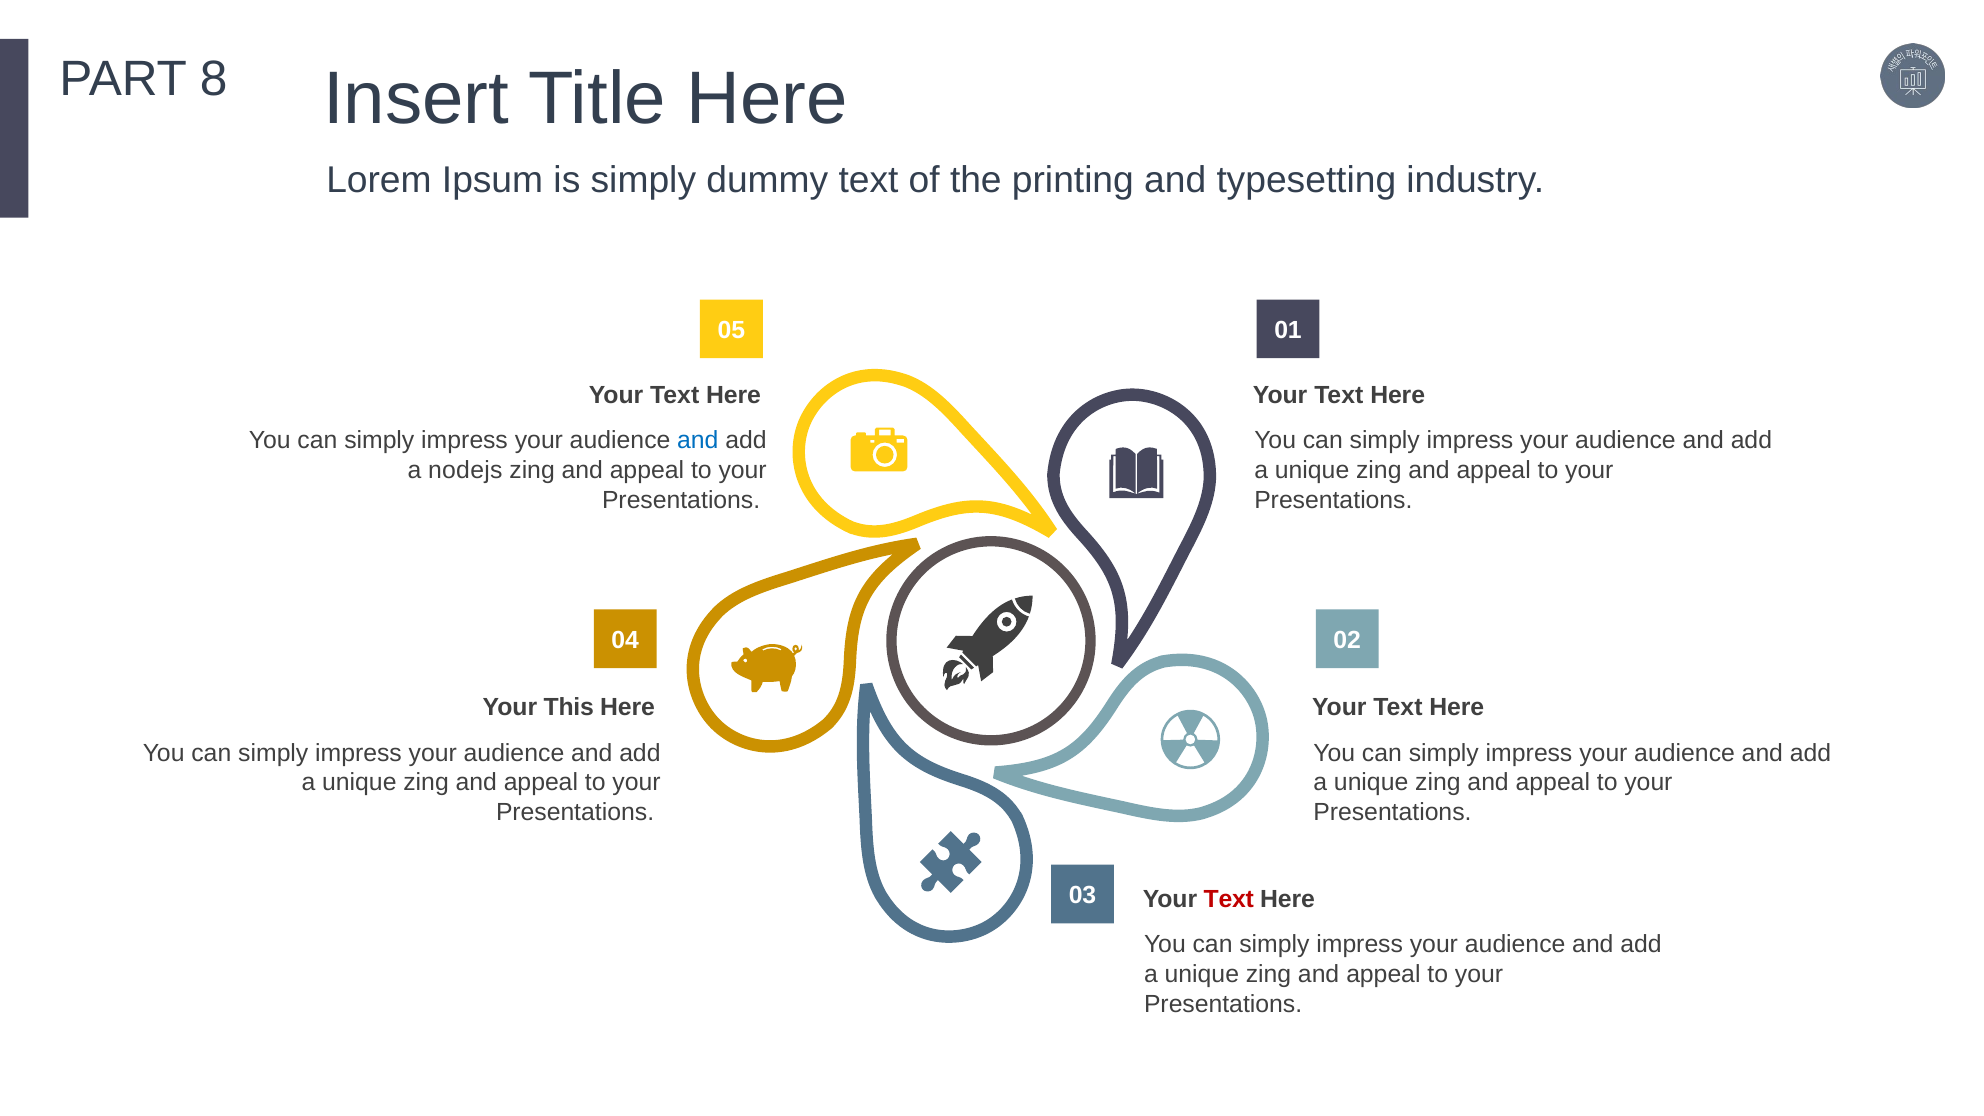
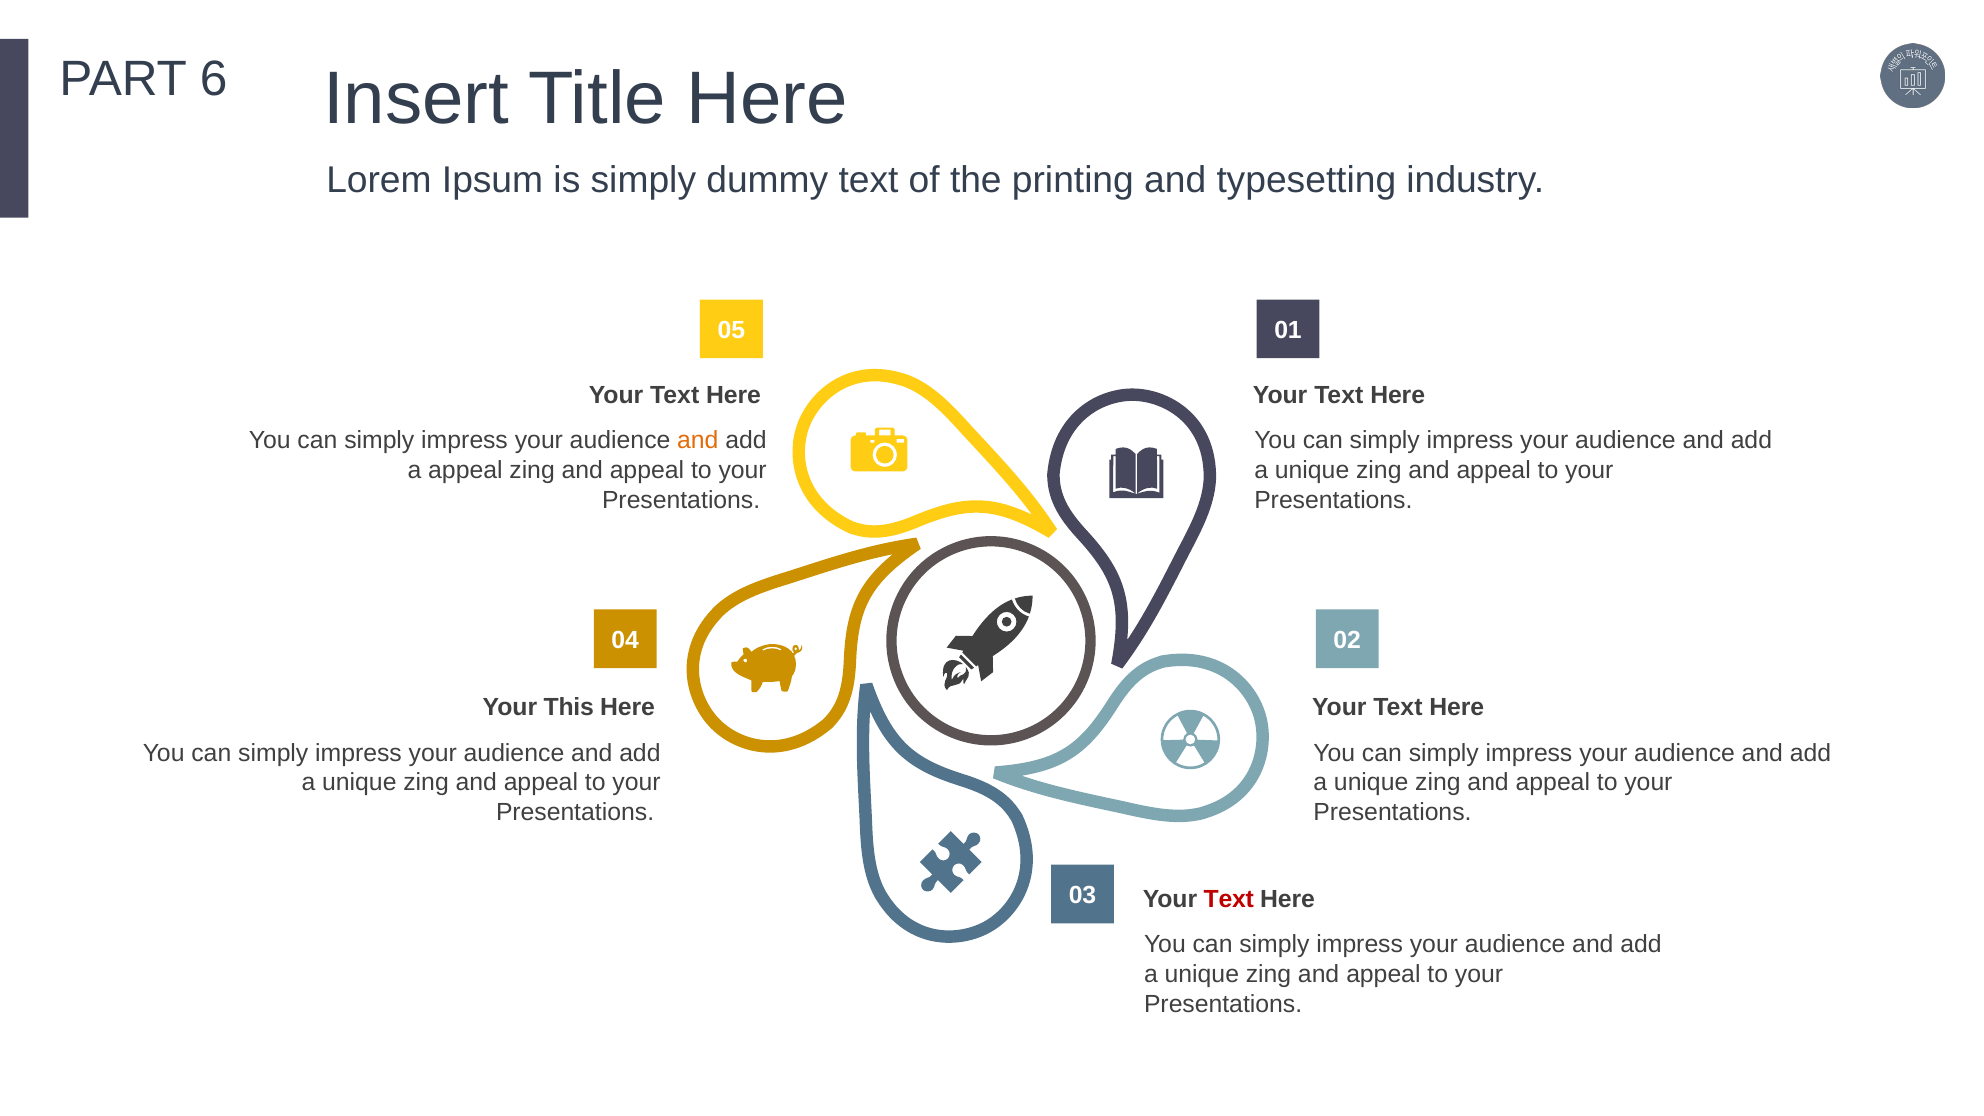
8: 8 -> 6
and at (698, 440) colour: blue -> orange
a nodejs: nodejs -> appeal
